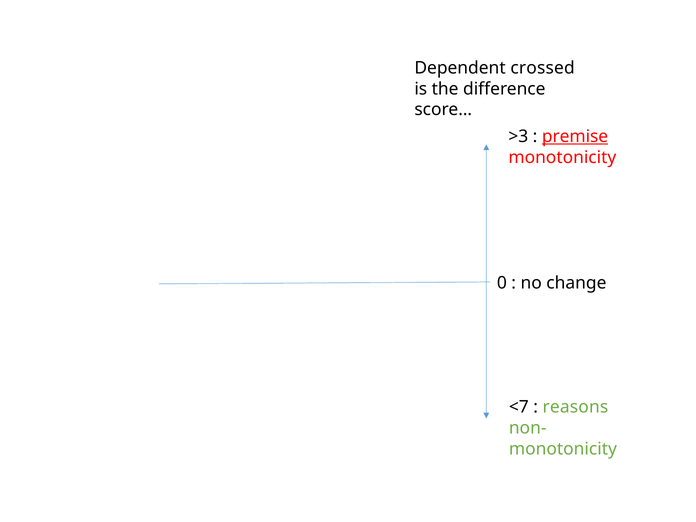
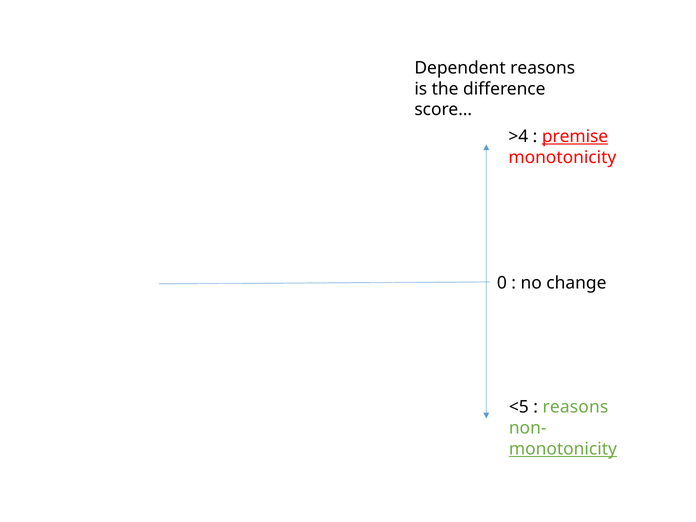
Dependent crossed: crossed -> reasons
>3: >3 -> >4
<7: <7 -> <5
monotonicity at (563, 449) underline: none -> present
